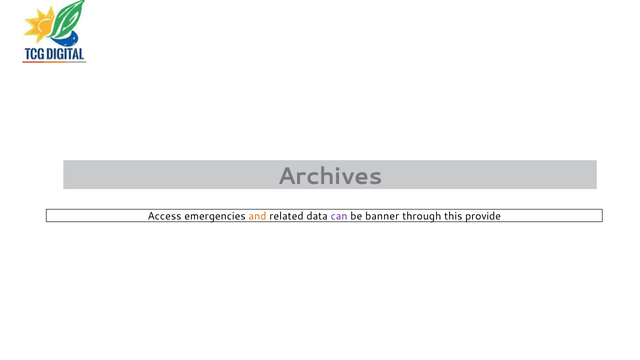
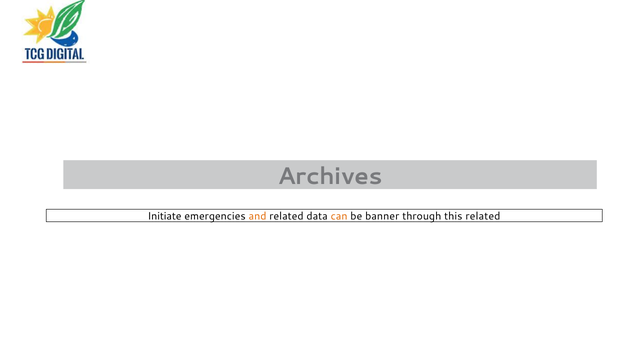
Access: Access -> Initiate
can colour: purple -> orange
this provide: provide -> related
